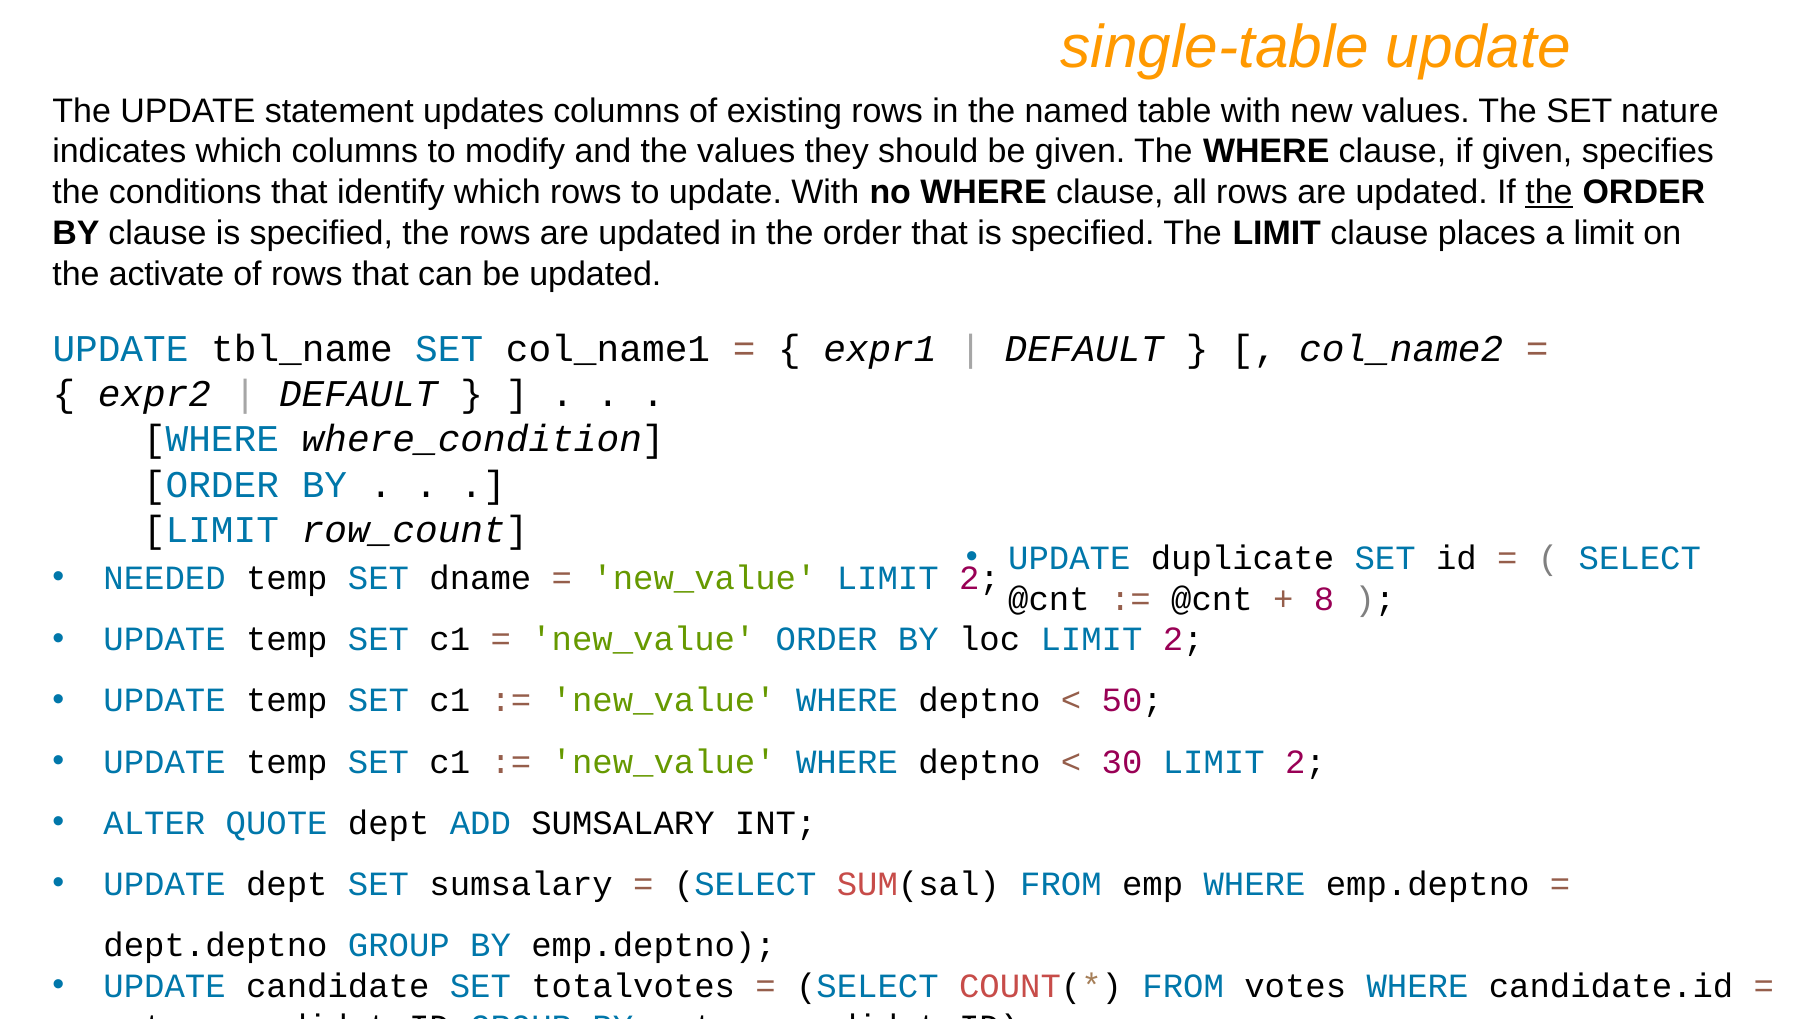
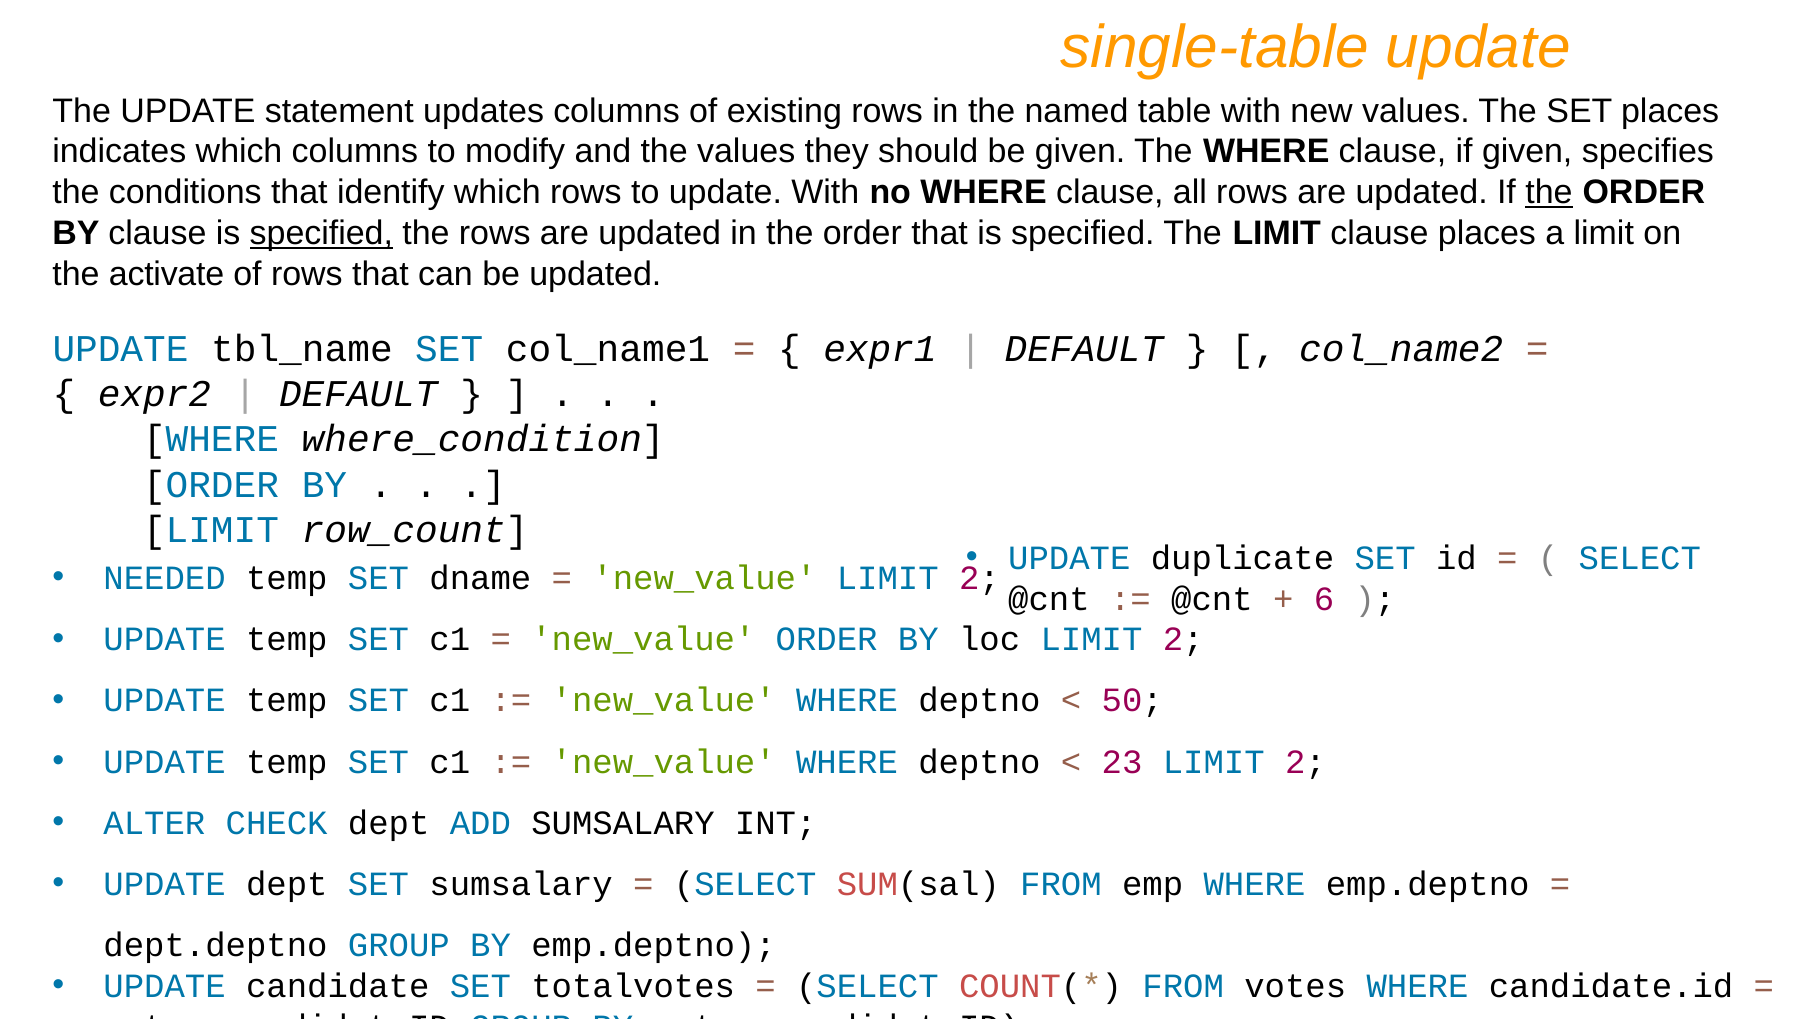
SET nature: nature -> places
specified at (321, 233) underline: none -> present
8: 8 -> 6
30: 30 -> 23
QUOTE: QUOTE -> CHECK
